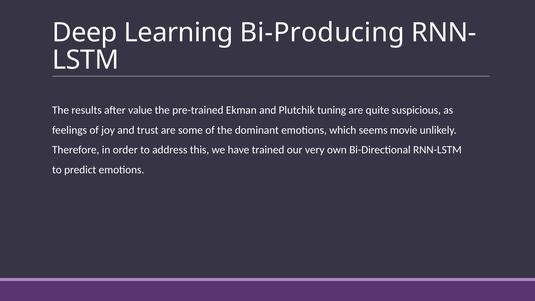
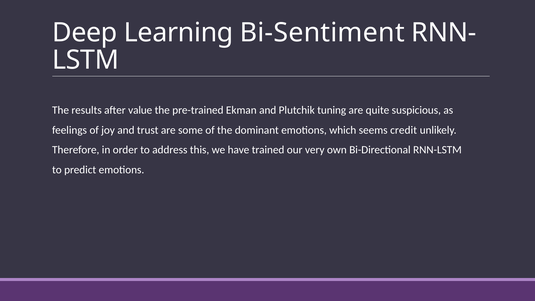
Bi-Producing: Bi-Producing -> Bi-Sentiment
movie: movie -> credit
